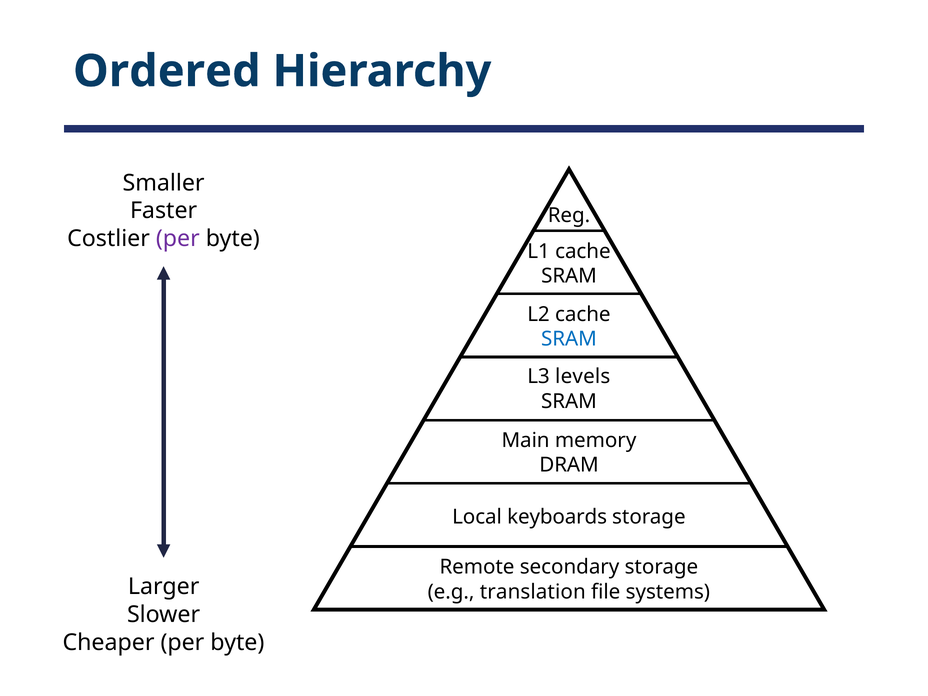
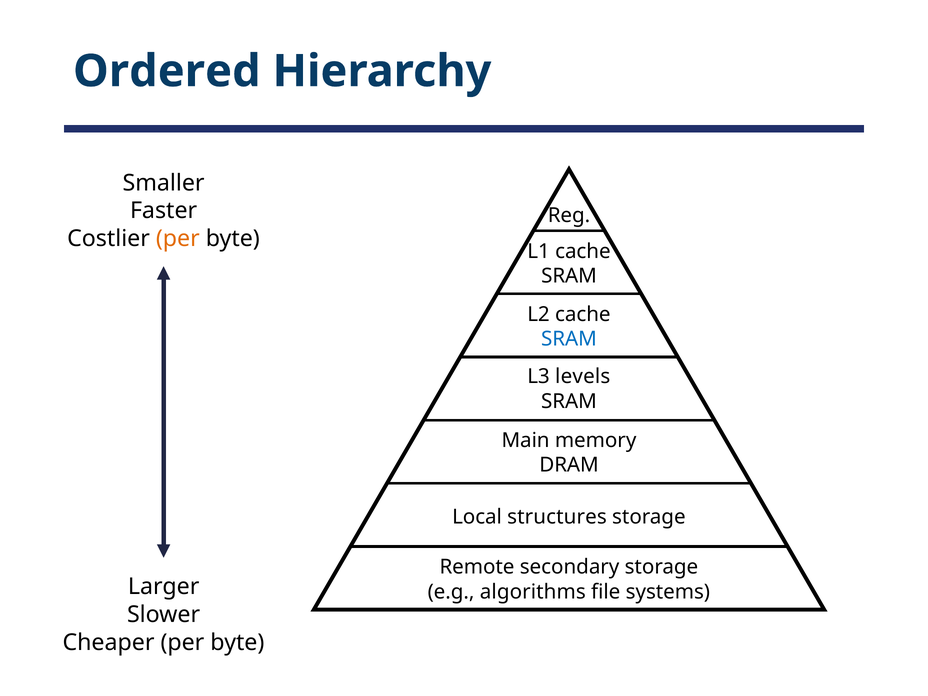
per at (178, 239) colour: purple -> orange
keyboards: keyboards -> structures
translation: translation -> algorithms
